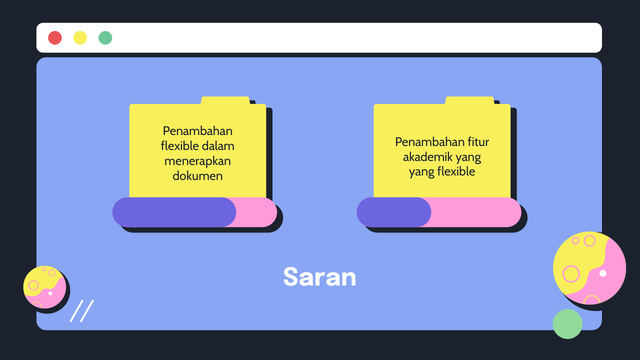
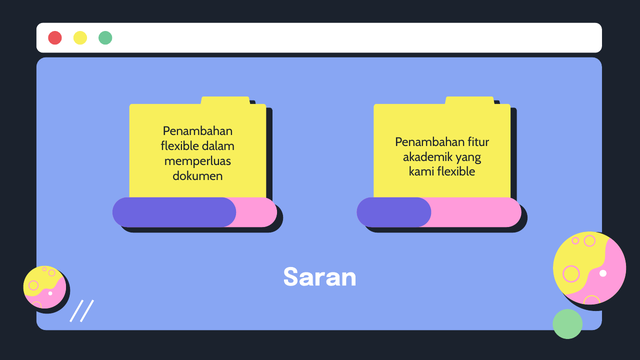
menerapkan: menerapkan -> memperluas
yang at (422, 172): yang -> kami
